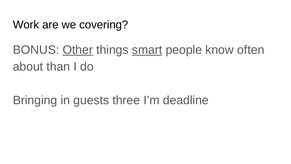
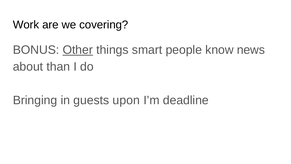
smart underline: present -> none
often: often -> news
three: three -> upon
